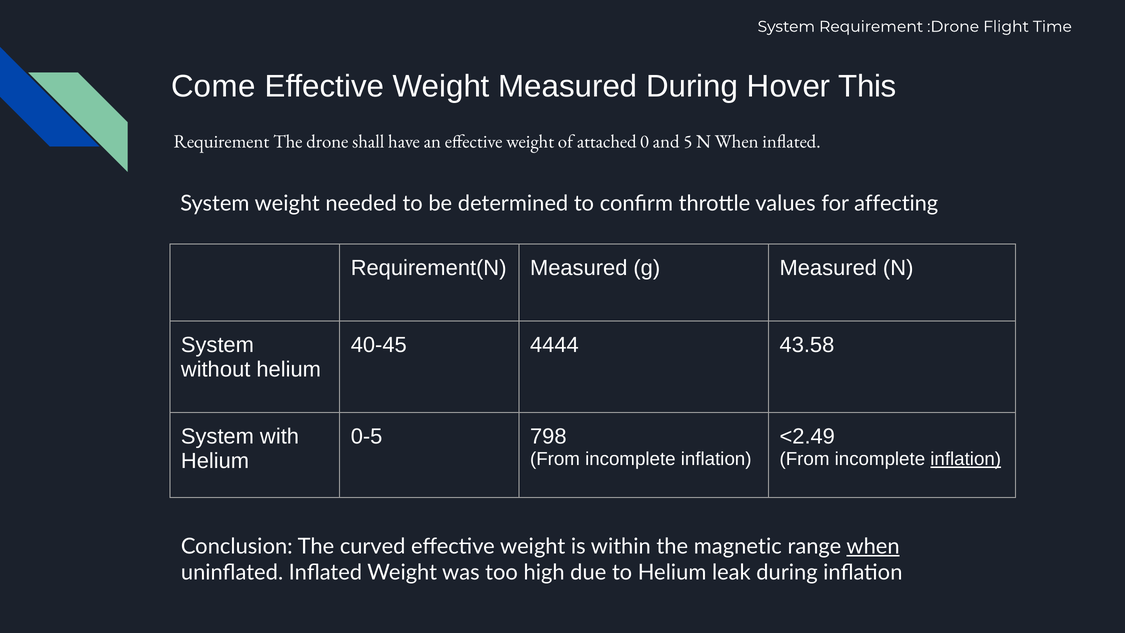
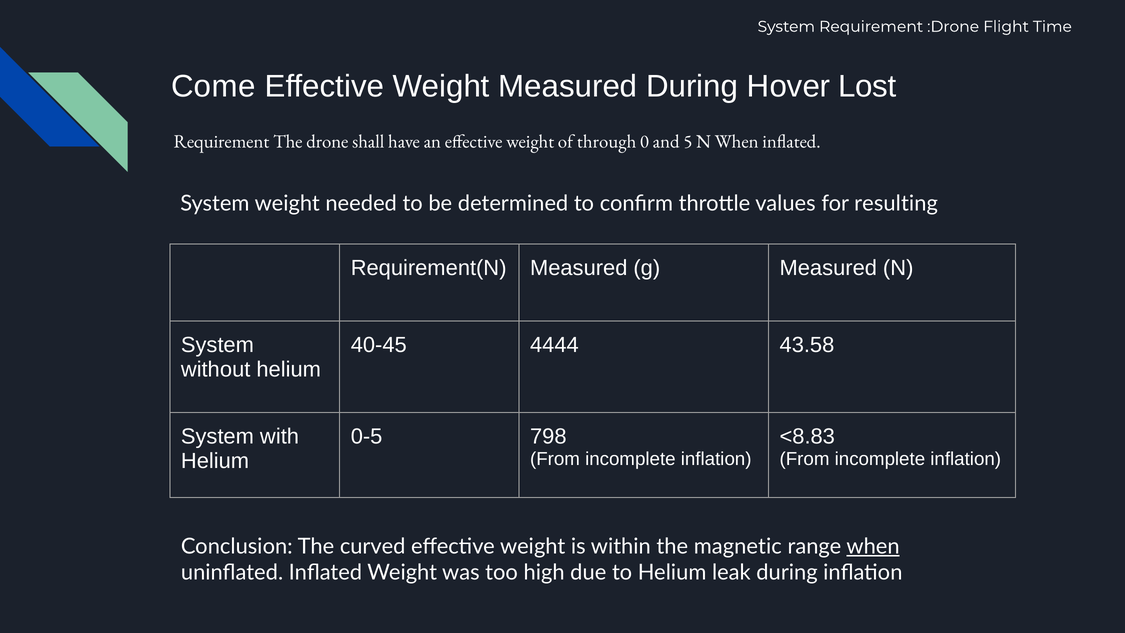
This: This -> Lost
attached: attached -> through
affecting: affecting -> resulting
<2.49: <2.49 -> <8.83
inflation at (966, 459) underline: present -> none
